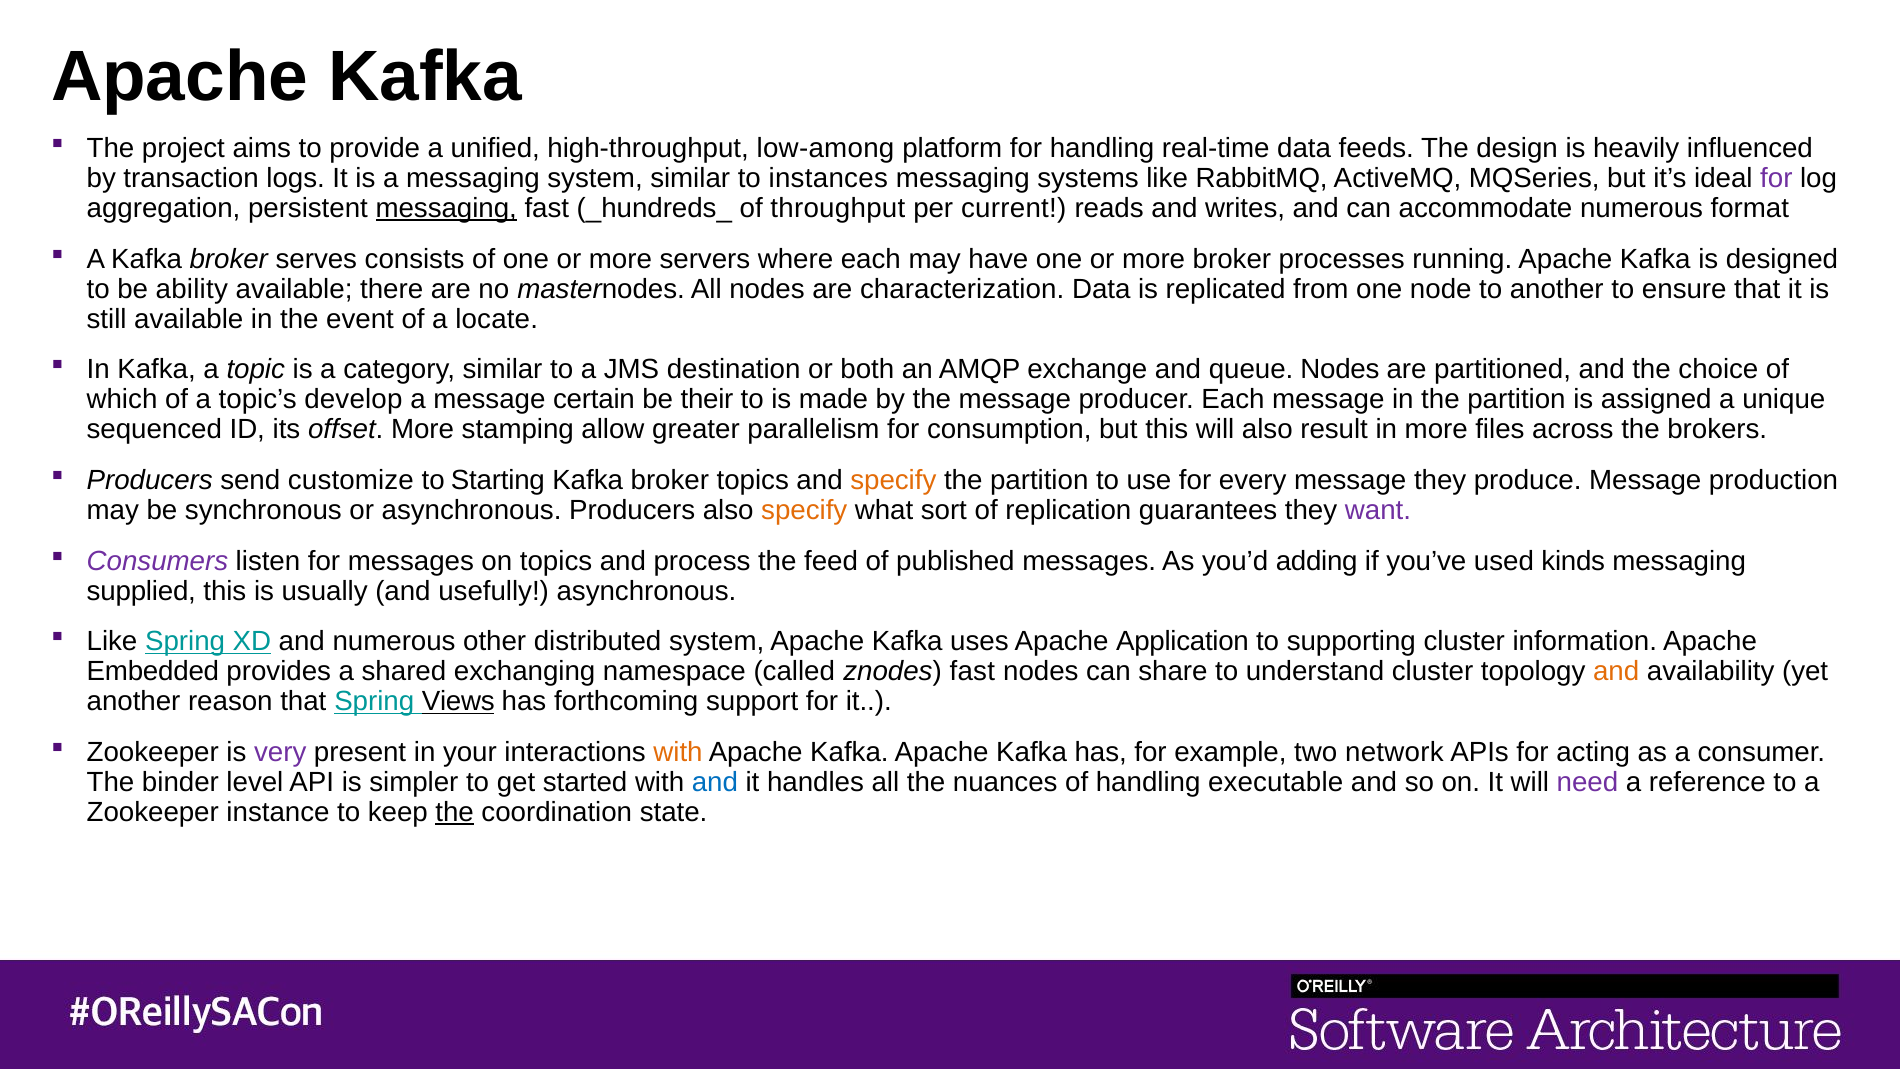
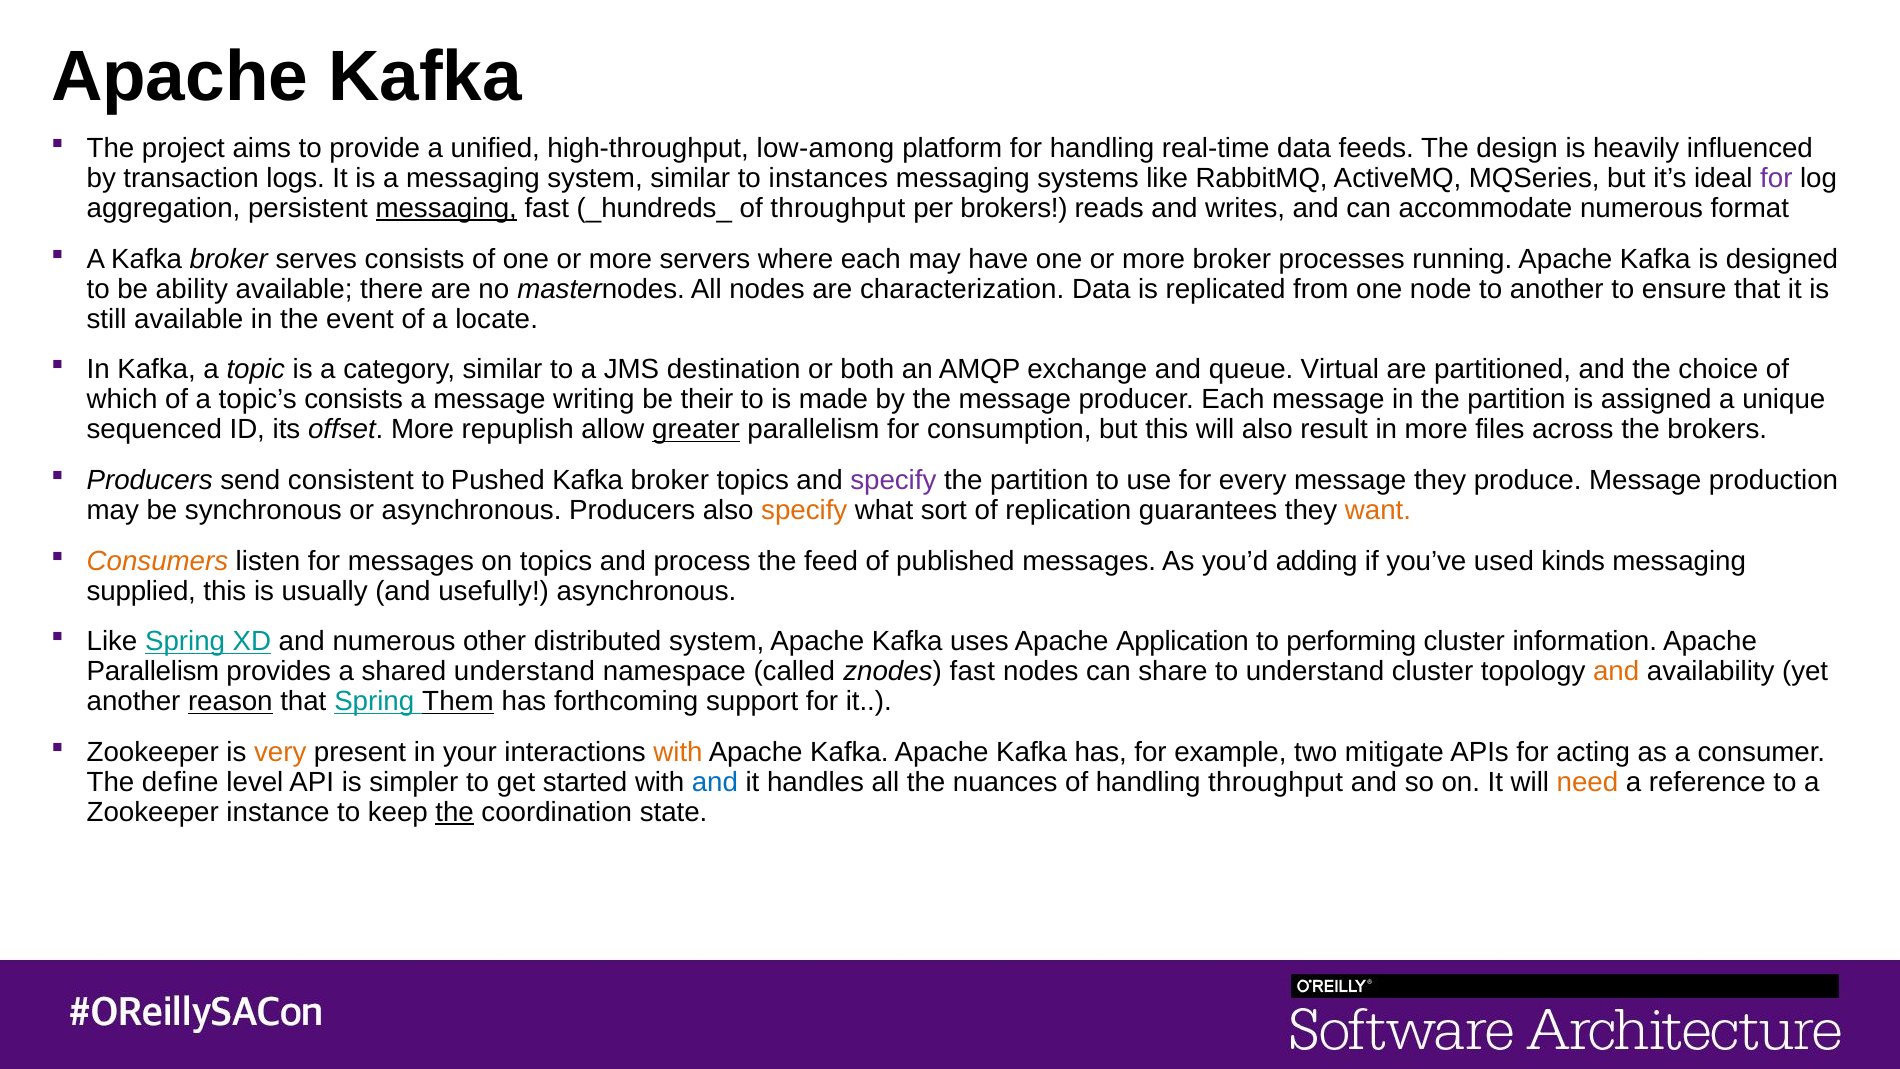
per current: current -> brokers
queue Nodes: Nodes -> Virtual
topic’s develop: develop -> consists
certain: certain -> writing
stamping: stamping -> repuplish
greater underline: none -> present
customize: customize -> consistent
Starting: Starting -> Pushed
specify at (893, 480) colour: orange -> purple
want colour: purple -> orange
Consumers colour: purple -> orange
supporting: supporting -> performing
Embedded at (153, 671): Embedded -> Parallelism
shared exchanging: exchanging -> understand
reason underline: none -> present
Views: Views -> Them
very colour: purple -> orange
network: network -> mitigate
binder: binder -> define
handling executable: executable -> throughput
need colour: purple -> orange
